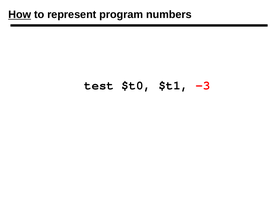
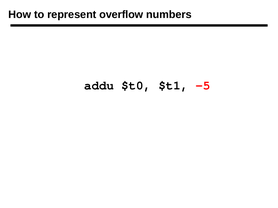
How underline: present -> none
program: program -> overflow
test: test -> addu
-3: -3 -> -5
